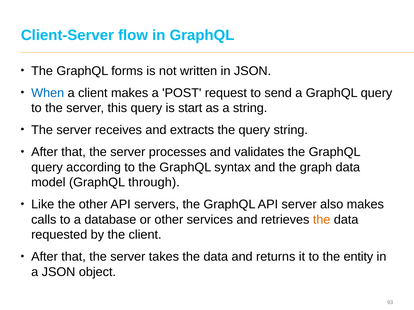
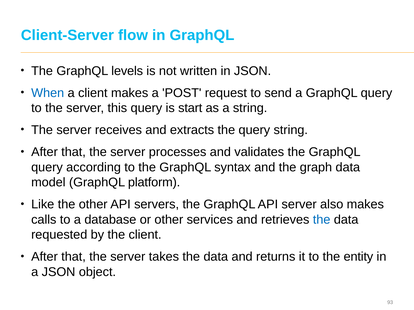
forms: forms -> levels
through: through -> platform
the at (322, 220) colour: orange -> blue
